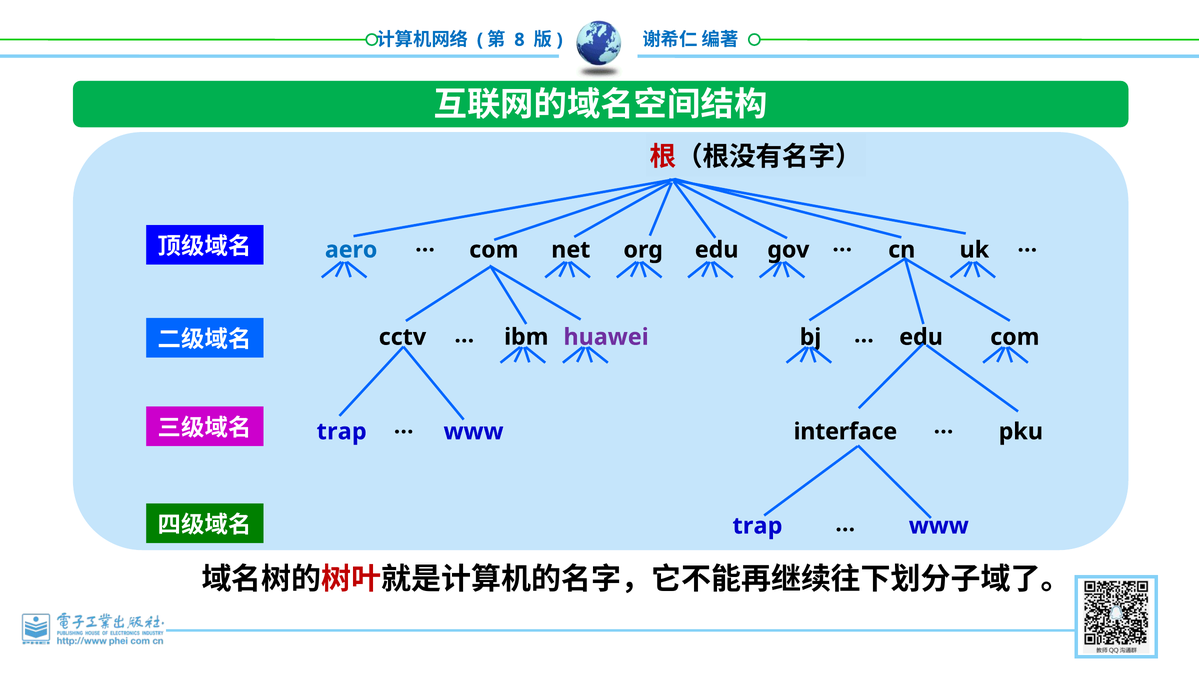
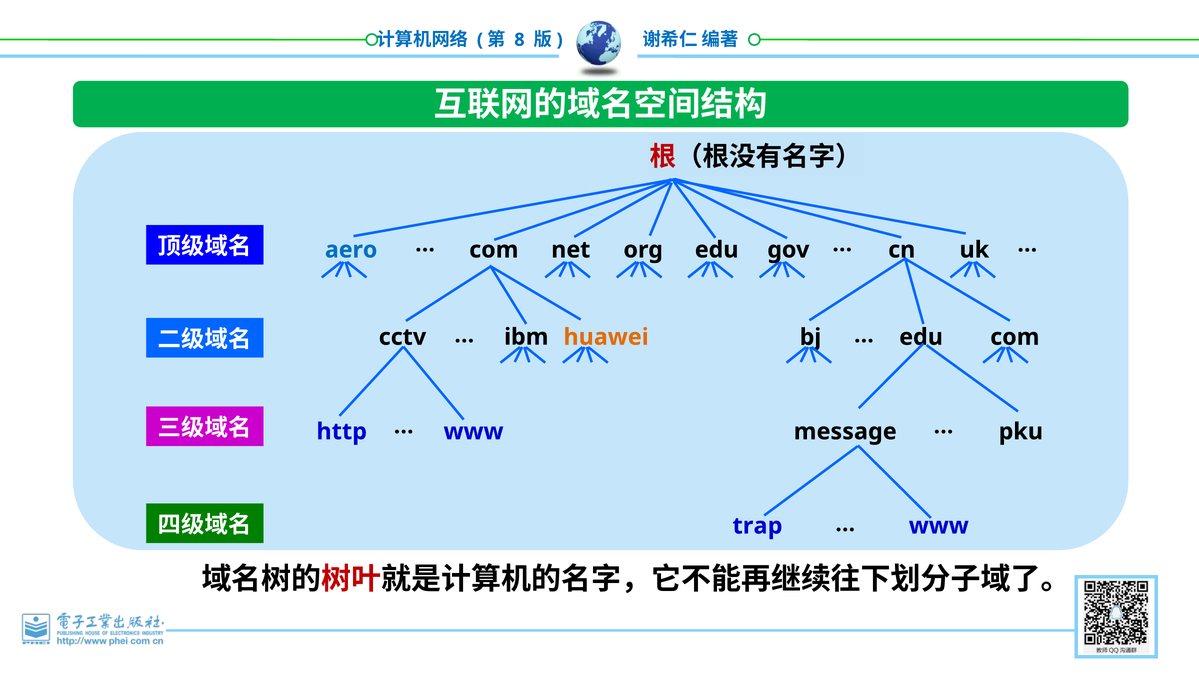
huawei colour: purple -> orange
trap at (342, 431): trap -> http
interface: interface -> message
